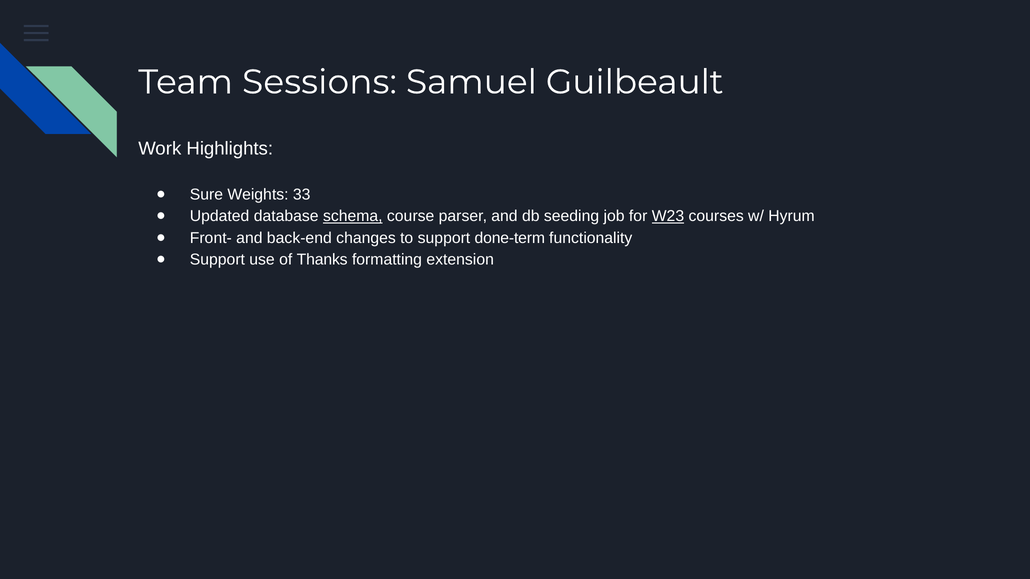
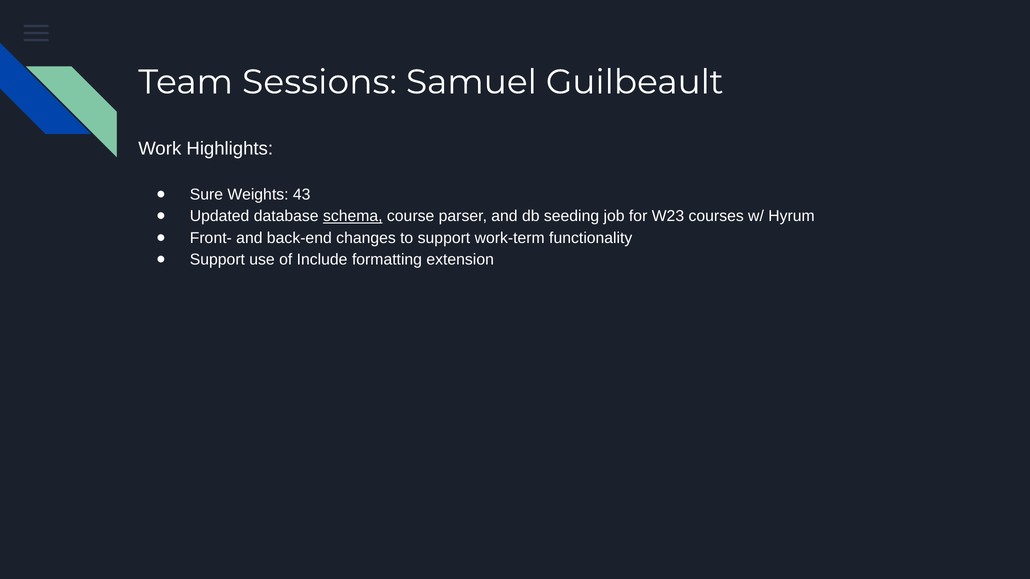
33: 33 -> 43
W23 underline: present -> none
done-term: done-term -> work-term
Thanks: Thanks -> Include
